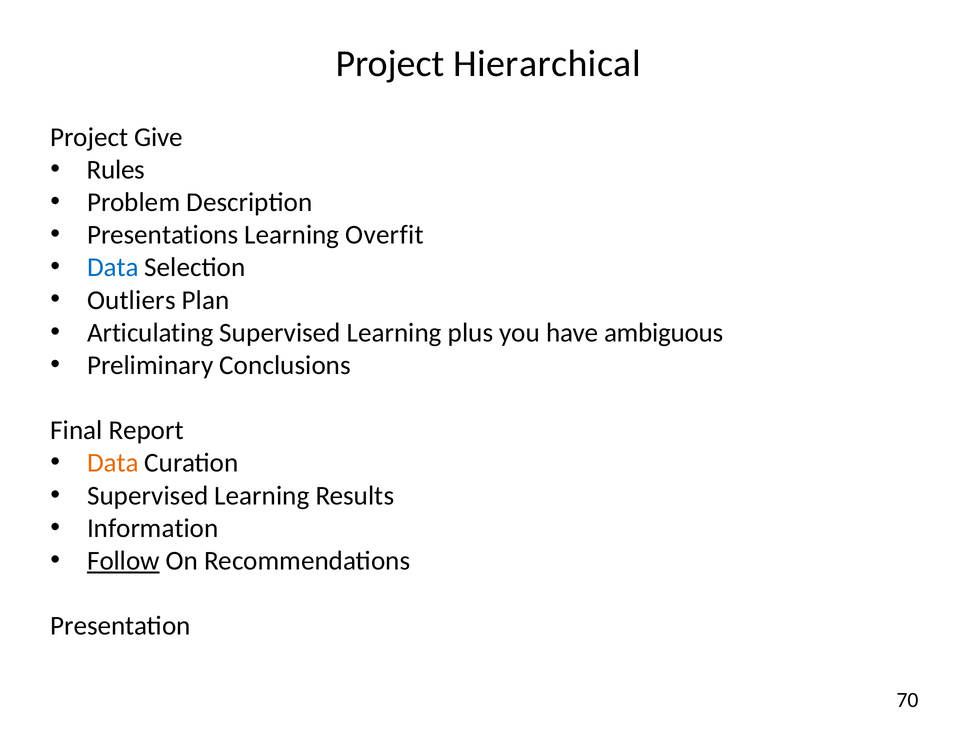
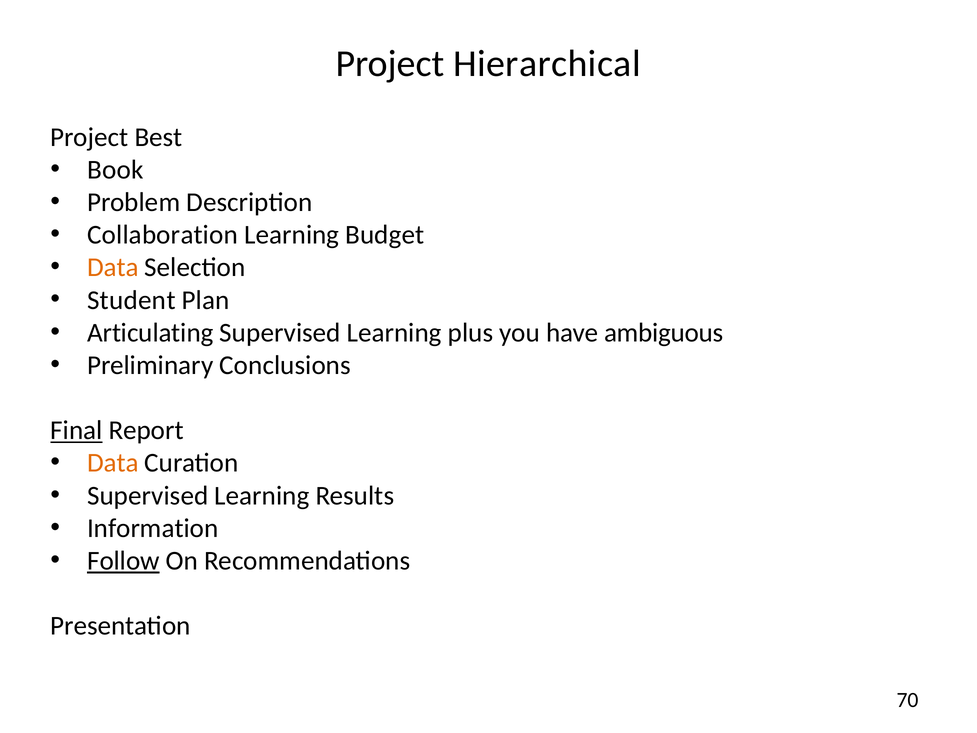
Give: Give -> Best
Rules: Rules -> Book
Presentations: Presentations -> Collaboration
Overfit: Overfit -> Budget
Data at (113, 267) colour: blue -> orange
Outliers: Outliers -> Student
Final underline: none -> present
